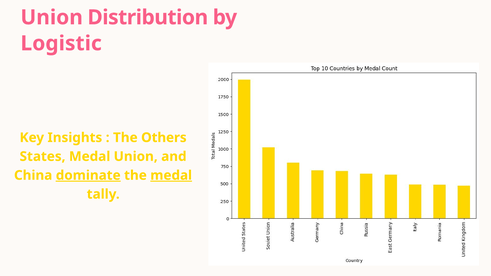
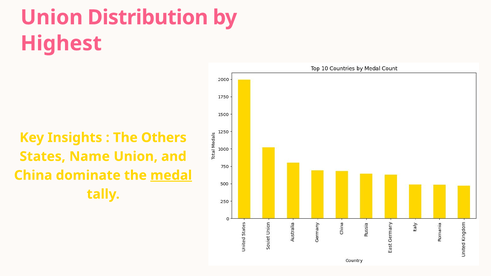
Logistic: Logistic -> Highest
States Medal: Medal -> Name
dominate underline: present -> none
